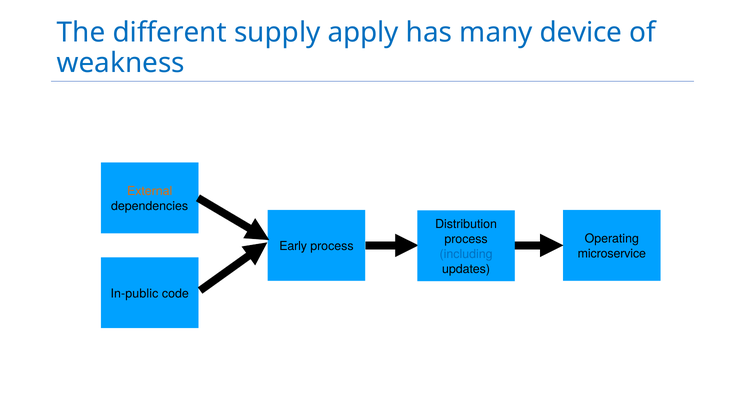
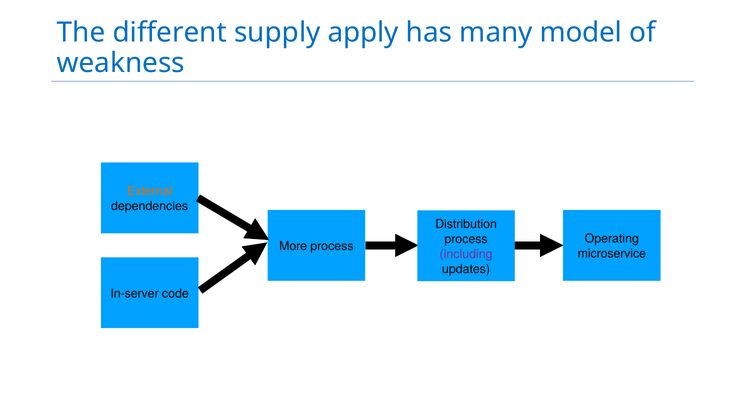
device: device -> model
Early: Early -> More
including colour: blue -> purple
In-public: In-public -> In-server
